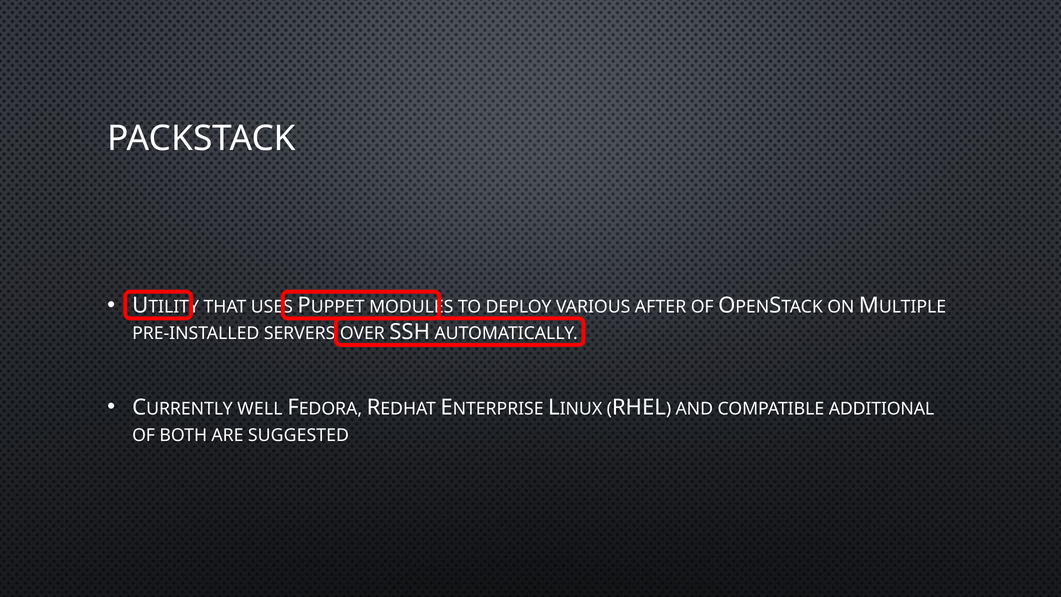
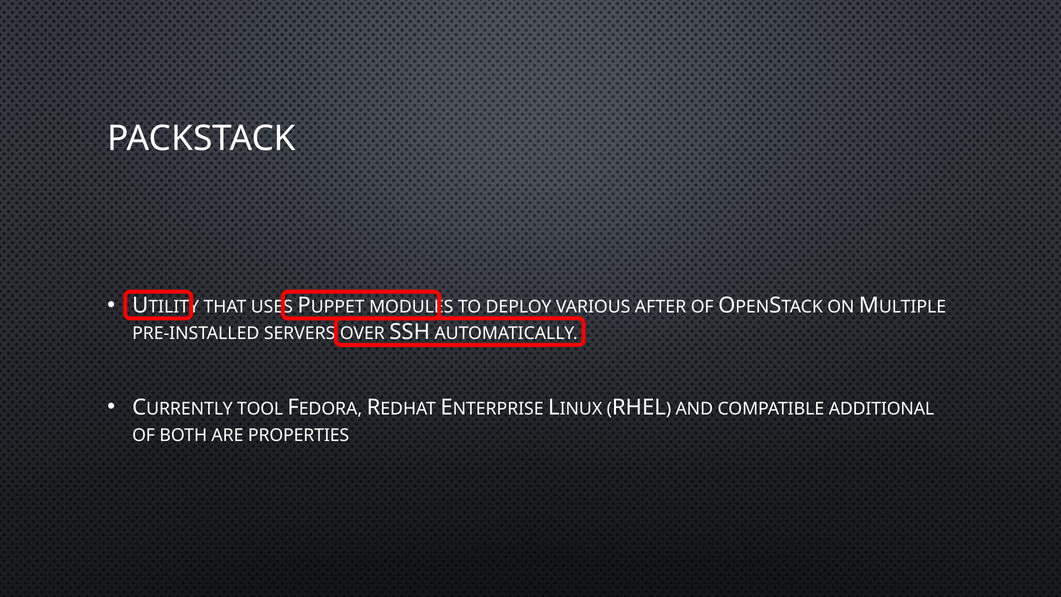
WELL: WELL -> TOOL
SUGGESTED: SUGGESTED -> PROPERTIES
